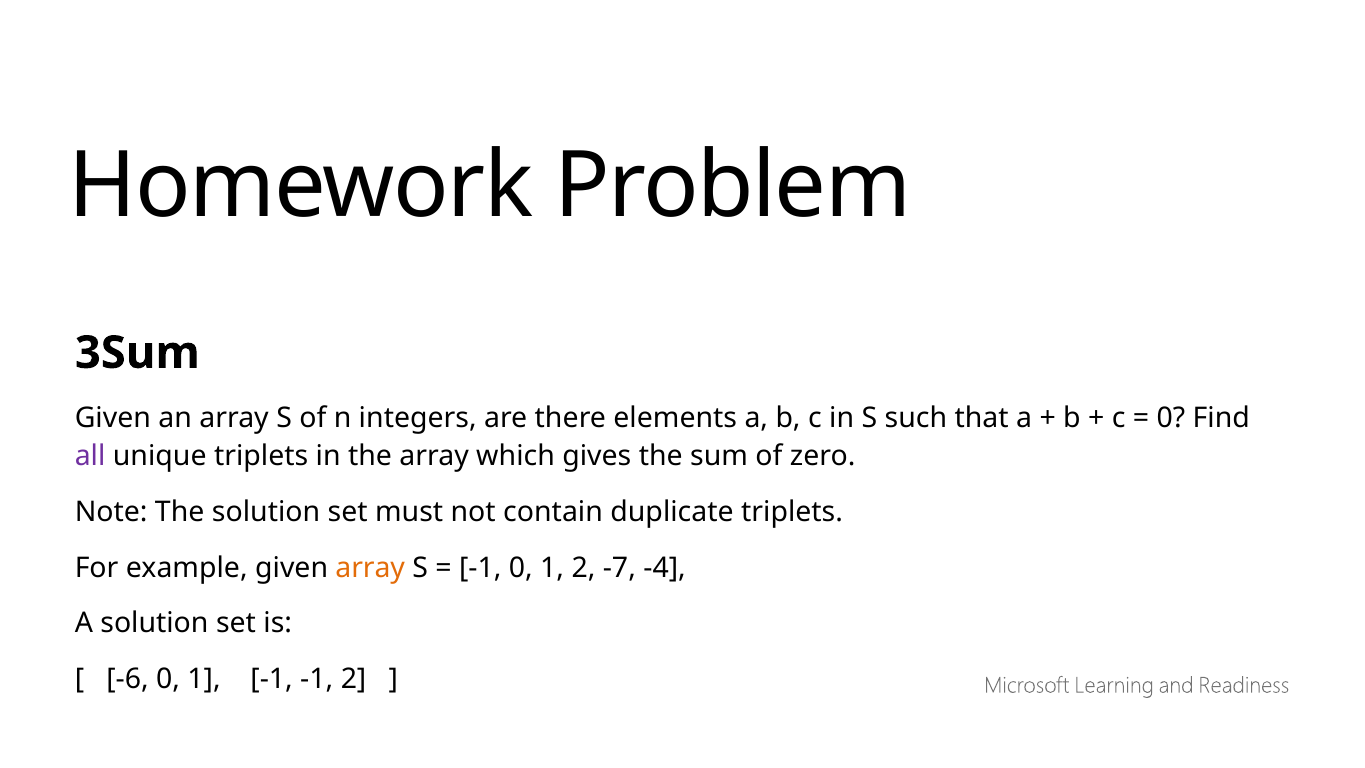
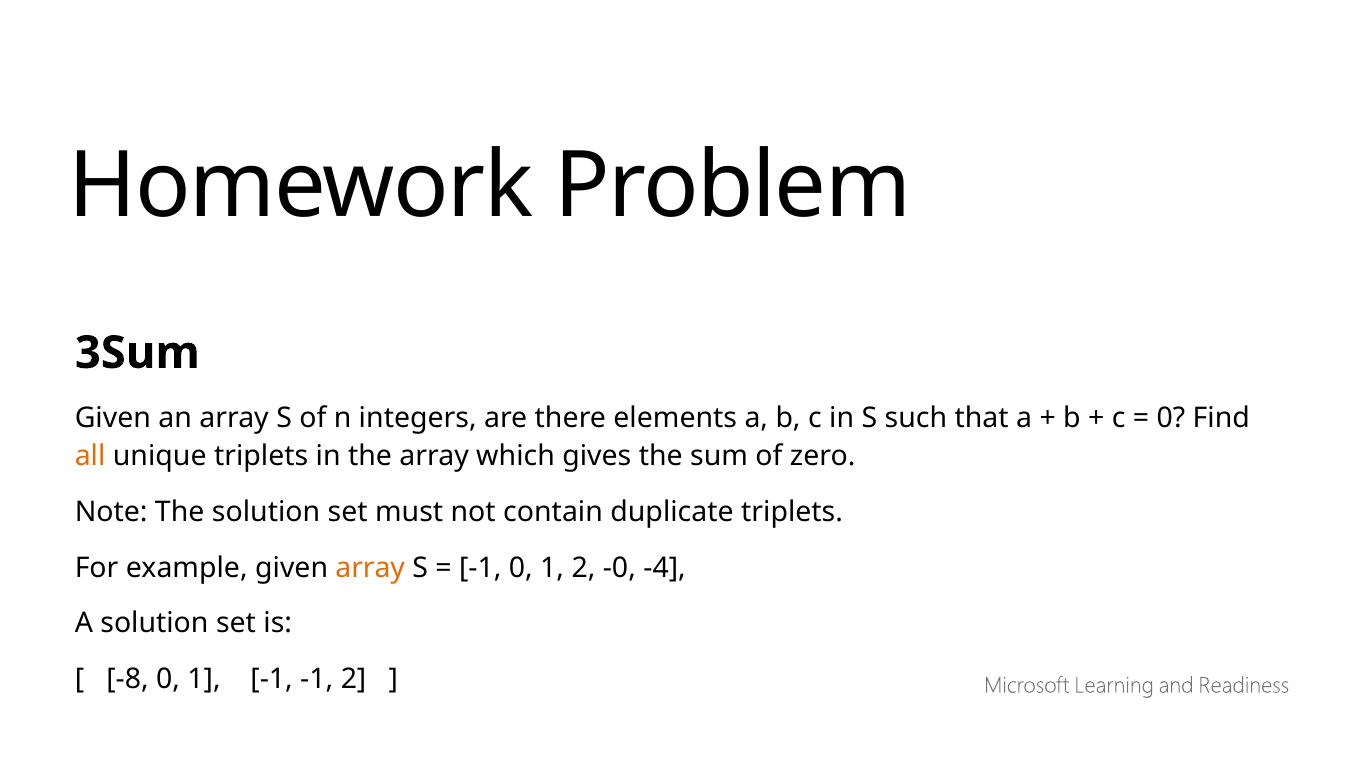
all colour: purple -> orange
-7: -7 -> -0
-6: -6 -> -8
